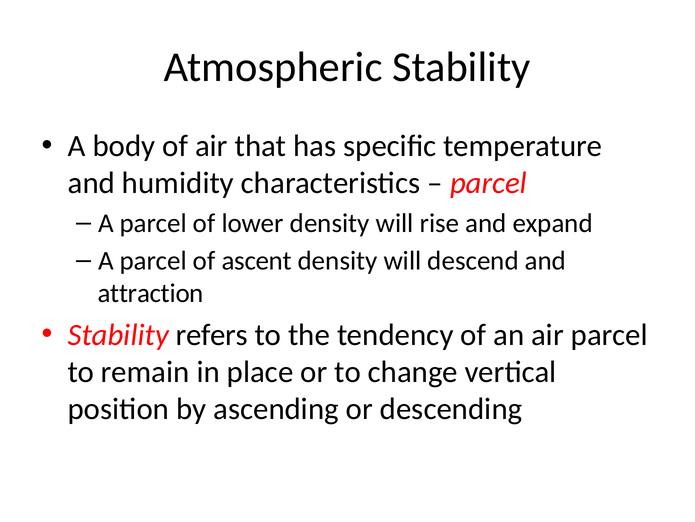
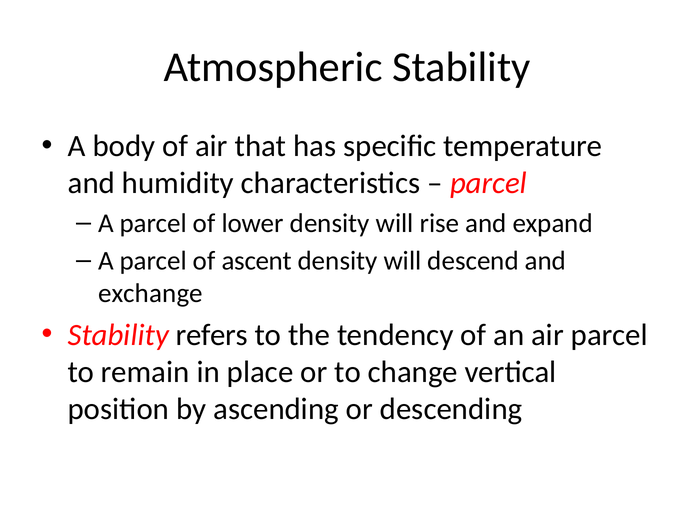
attraction: attraction -> exchange
